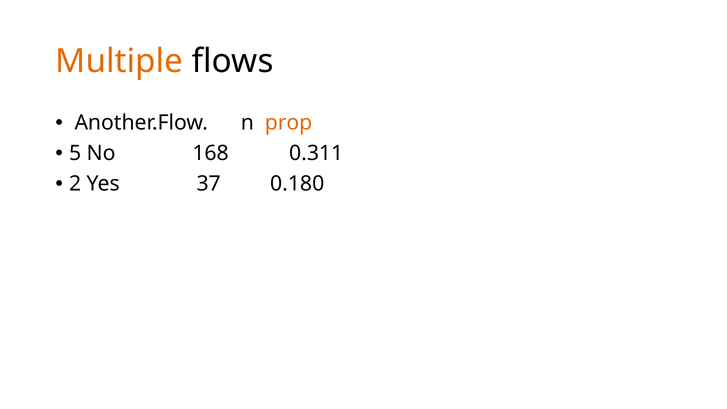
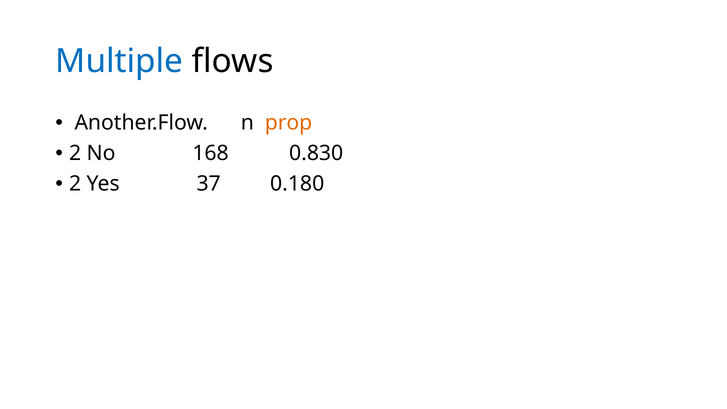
Multiple colour: orange -> blue
5 at (75, 153): 5 -> 2
0.311: 0.311 -> 0.830
